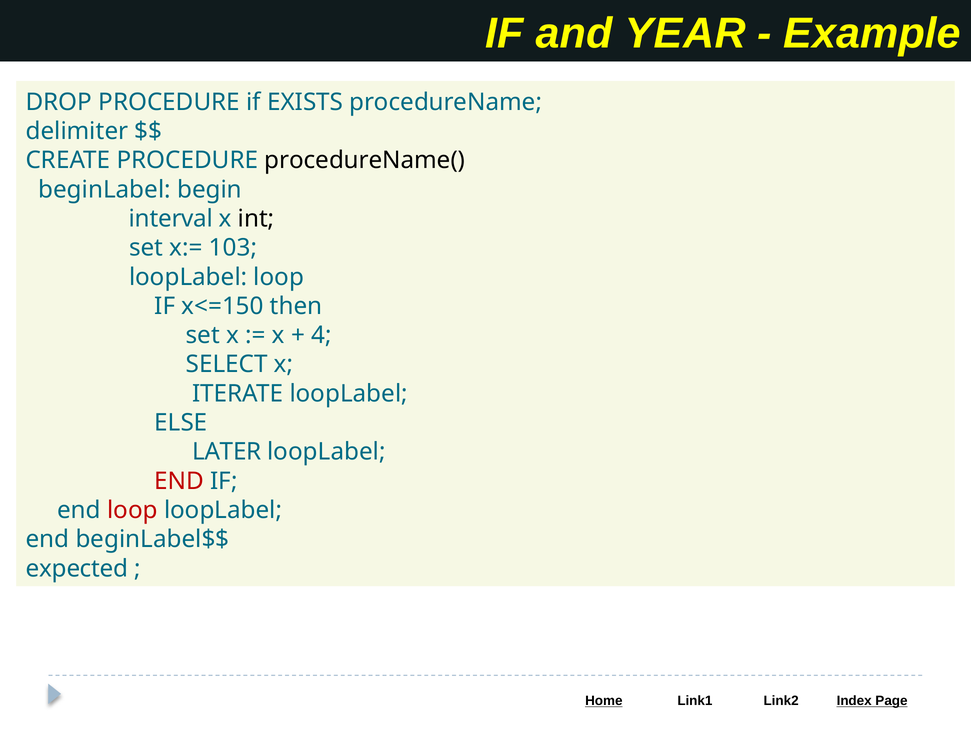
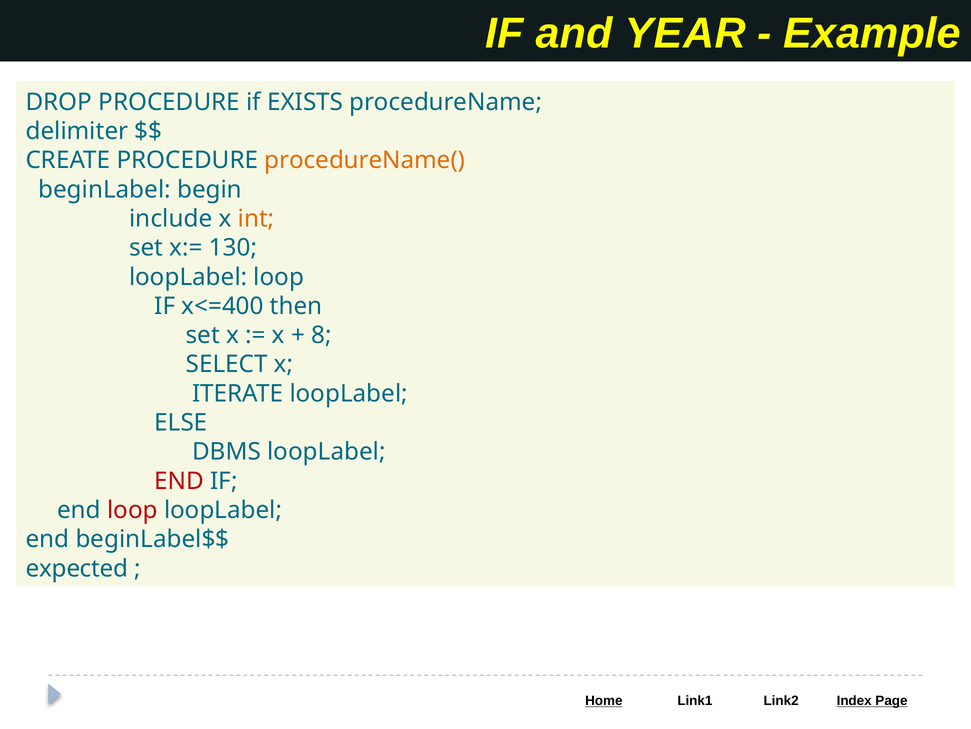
procedureName( colour: black -> orange
interval: interval -> include
int colour: black -> orange
103: 103 -> 130
x<=150: x<=150 -> x<=400
4: 4 -> 8
LATER: LATER -> DBMS
